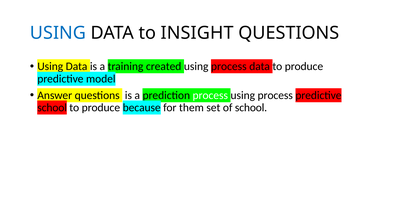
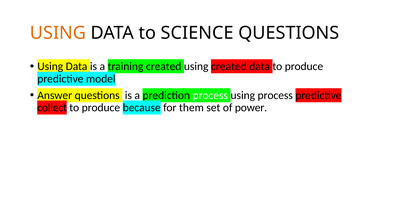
USING at (58, 33) colour: blue -> orange
INSIGHT: INSIGHT -> SCIENCE
process at (229, 66): process -> created
school at (52, 108): school -> collect
of school: school -> power
